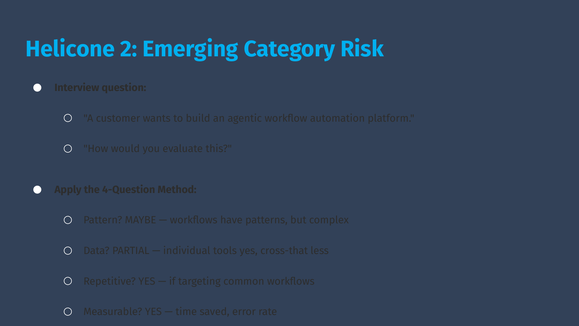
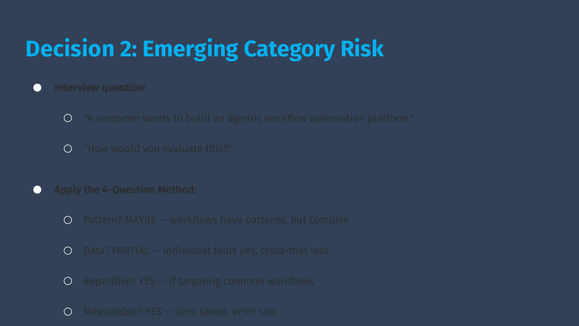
Helicone: Helicone -> Decision
